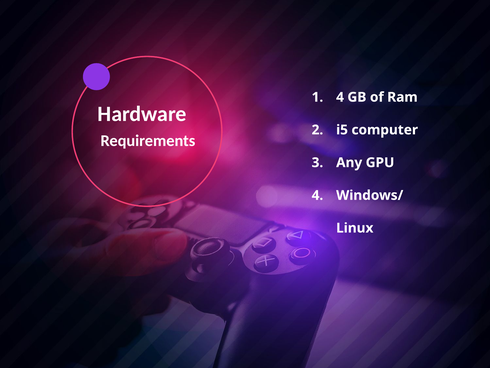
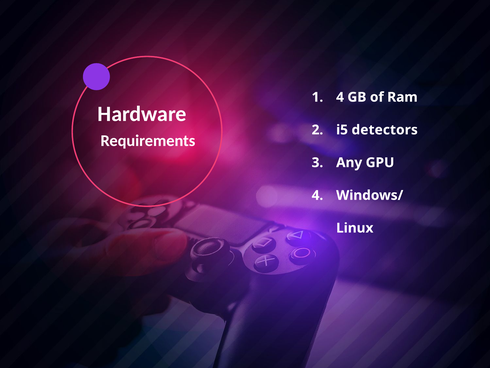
computer: computer -> detectors
